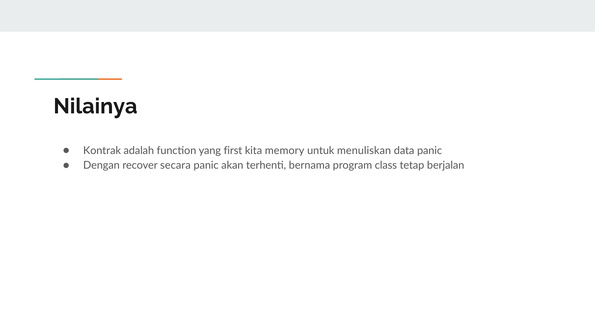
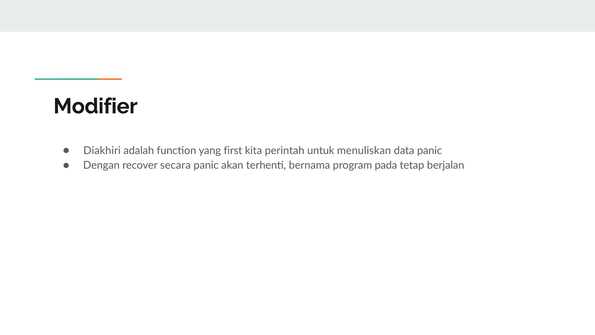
Nilainya: Nilainya -> Modifier
Kontrak: Kontrak -> Diakhiri
memory: memory -> perintah
class: class -> pada
